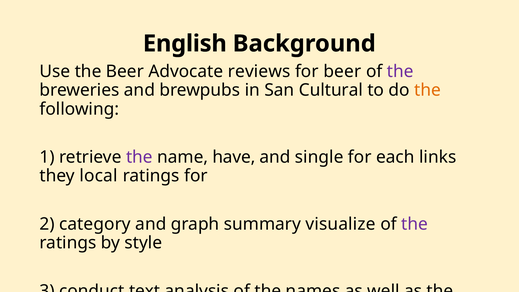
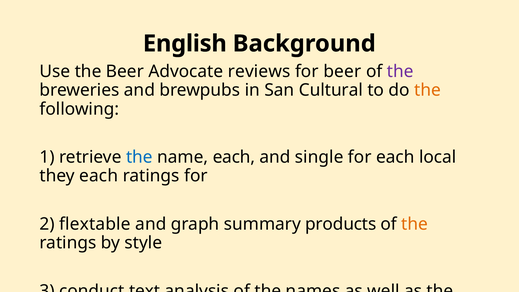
the at (139, 157) colour: purple -> blue
name have: have -> each
links: links -> local
they local: local -> each
category: category -> flextable
summary visualize: visualize -> products
the at (415, 224) colour: purple -> orange
